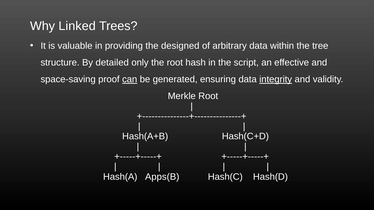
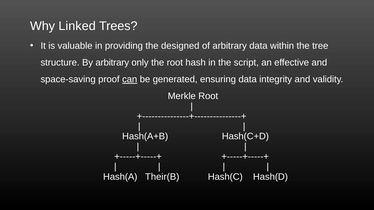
By detailed: detailed -> arbitrary
integrity underline: present -> none
Apps(B: Apps(B -> Their(B
